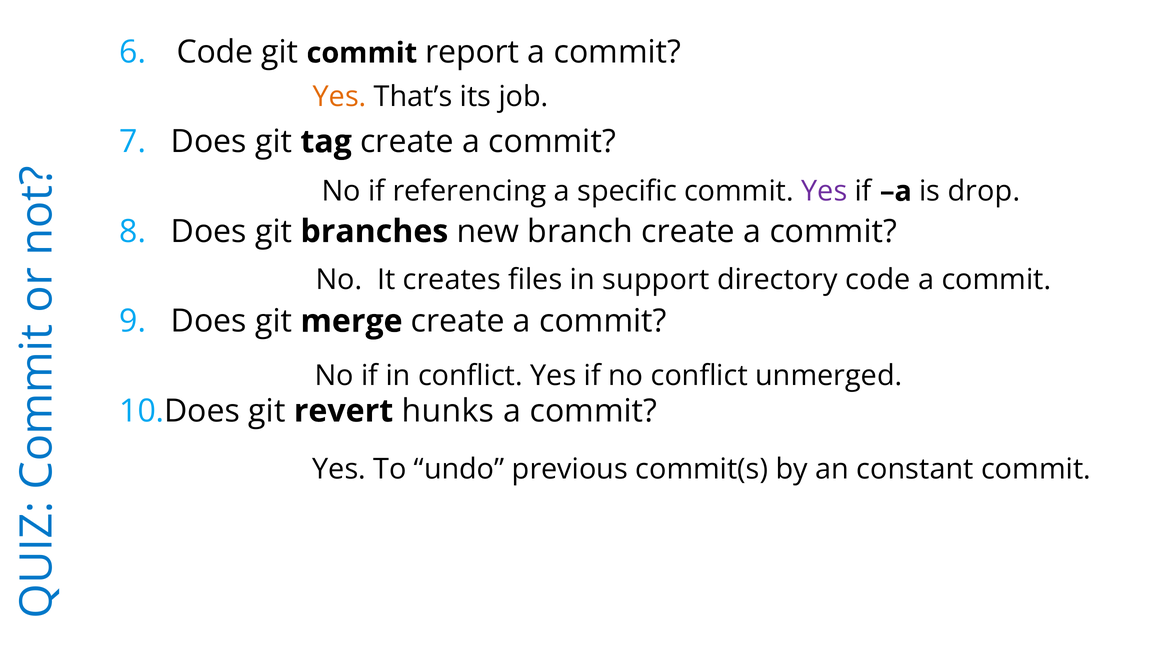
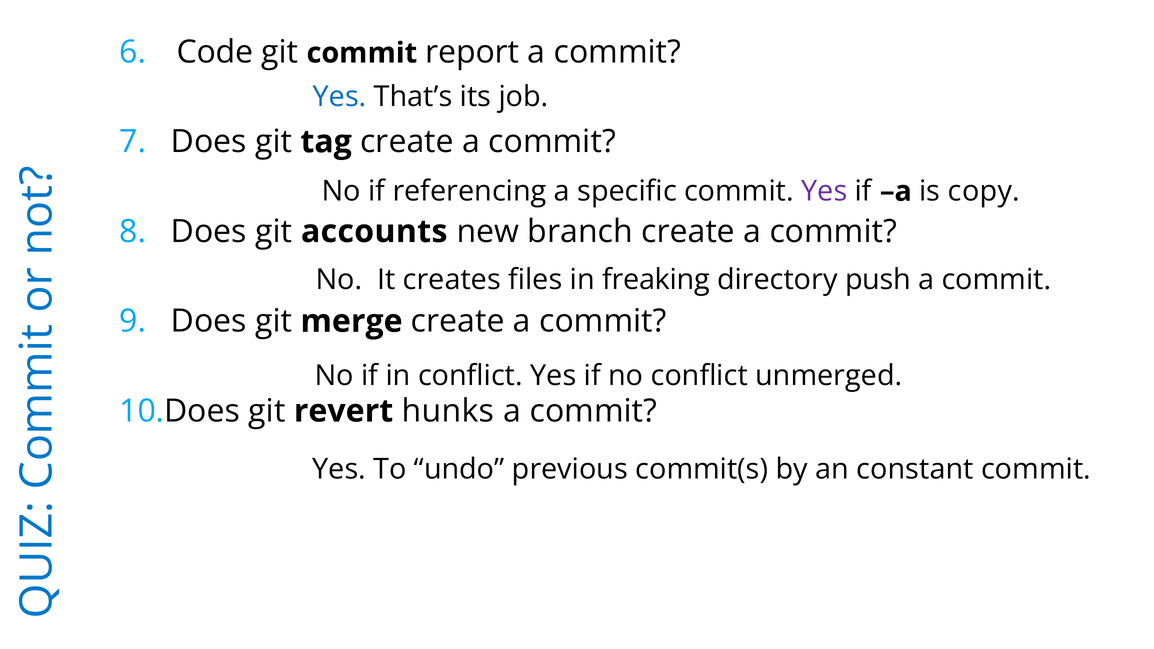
Yes at (340, 97) colour: orange -> blue
drop: drop -> copy
branches: branches -> accounts
support: support -> freaking
directory code: code -> push
